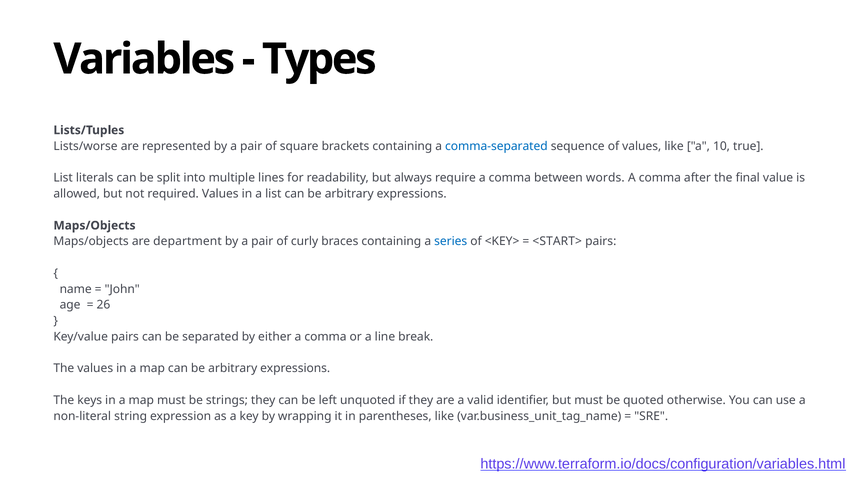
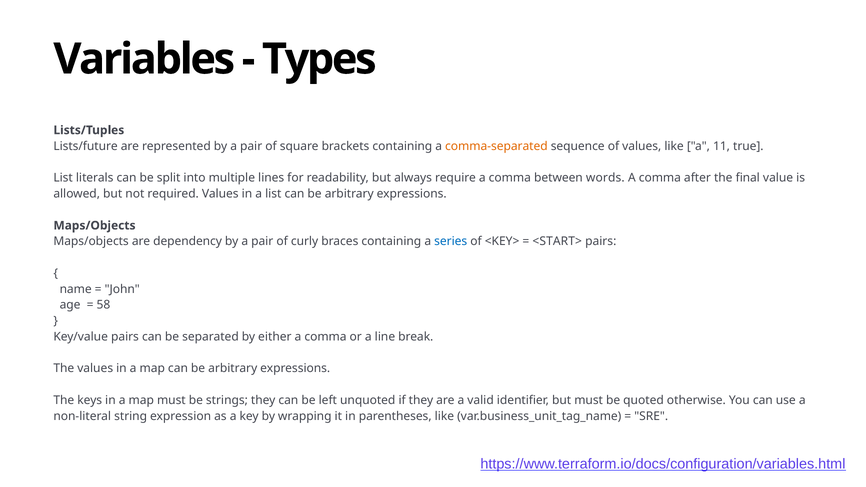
Lists/worse: Lists/worse -> Lists/future
comma-separated colour: blue -> orange
10: 10 -> 11
department: department -> dependency
26: 26 -> 58
